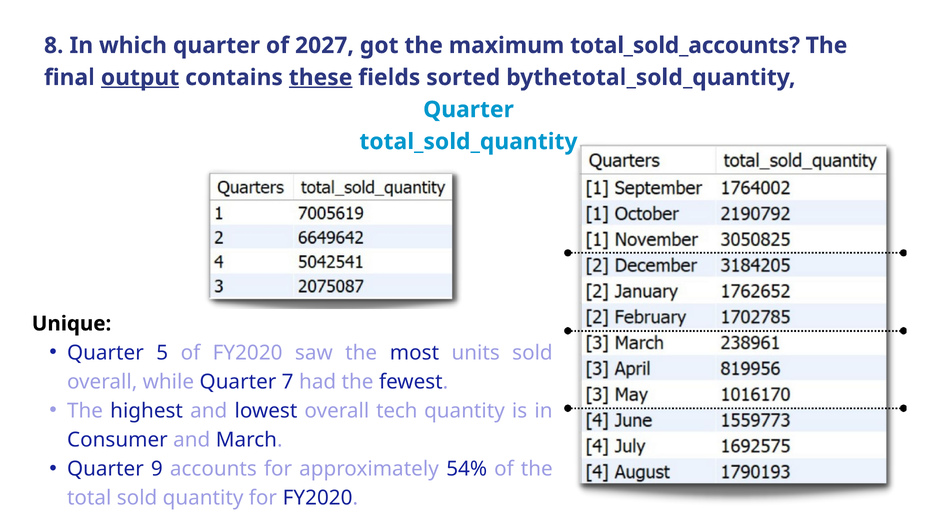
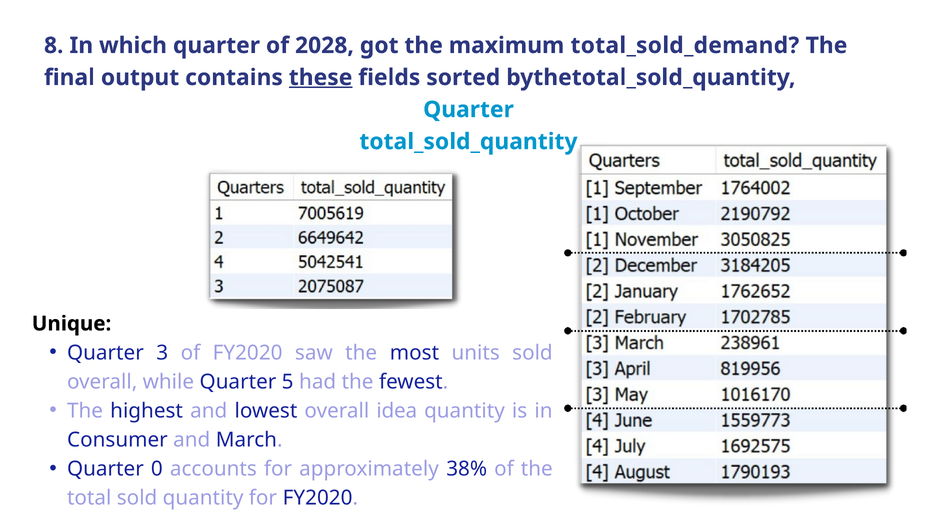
2027: 2027 -> 2028
total_sold_accounts: total_sold_accounts -> total_sold_demand
output underline: present -> none
5: 5 -> 3
7: 7 -> 5
tech: tech -> idea
9: 9 -> 0
54%: 54% -> 38%
